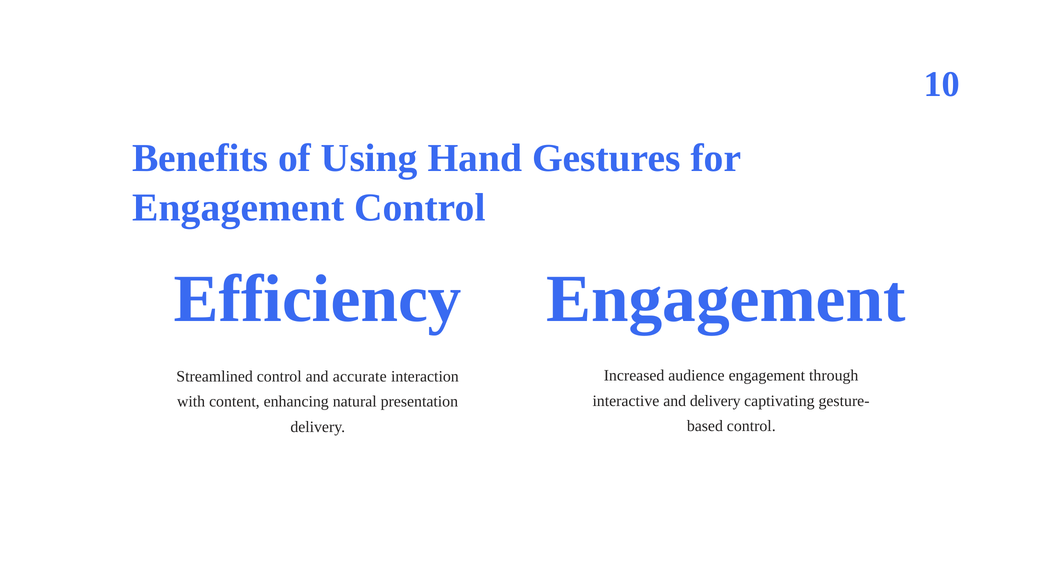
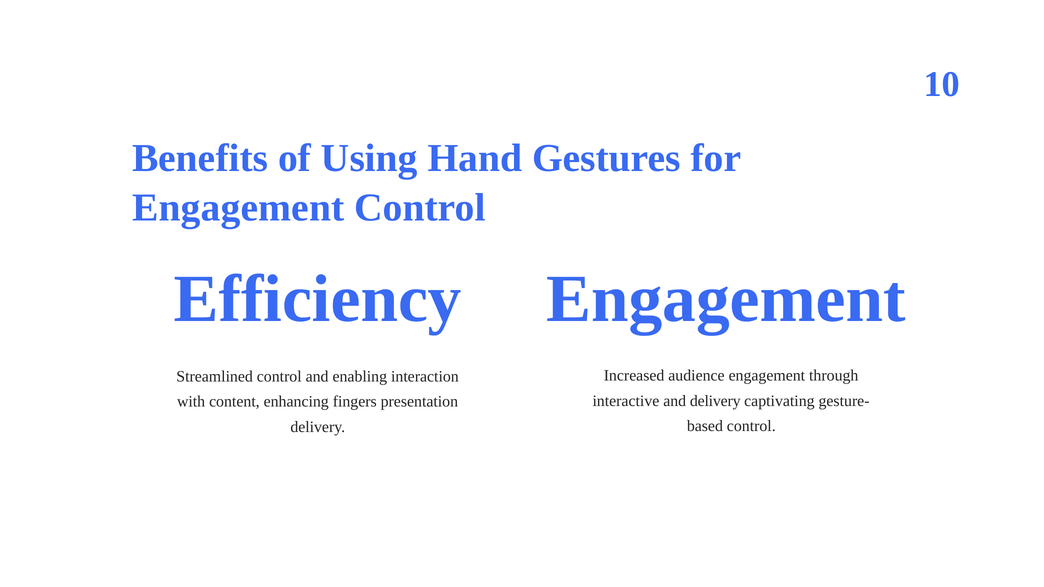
accurate: accurate -> enabling
natural: natural -> fingers
